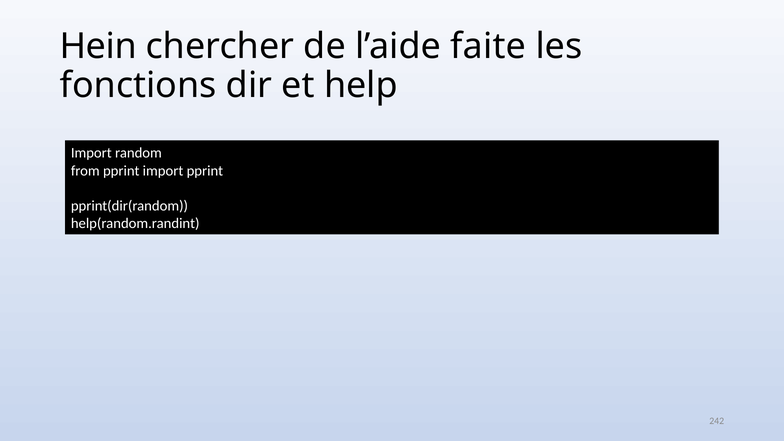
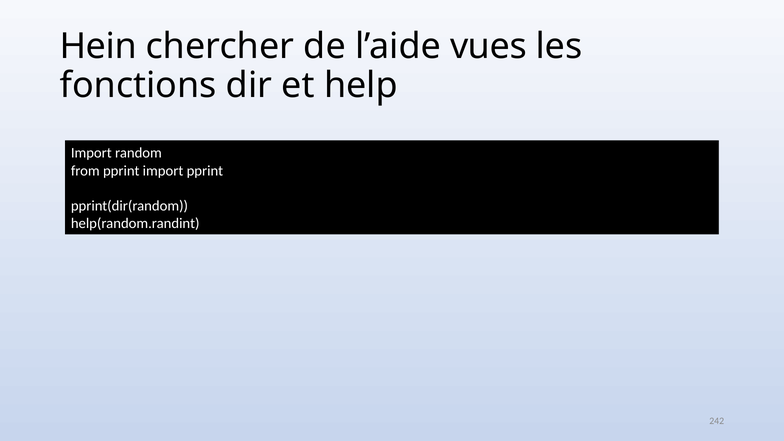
faite: faite -> vues
